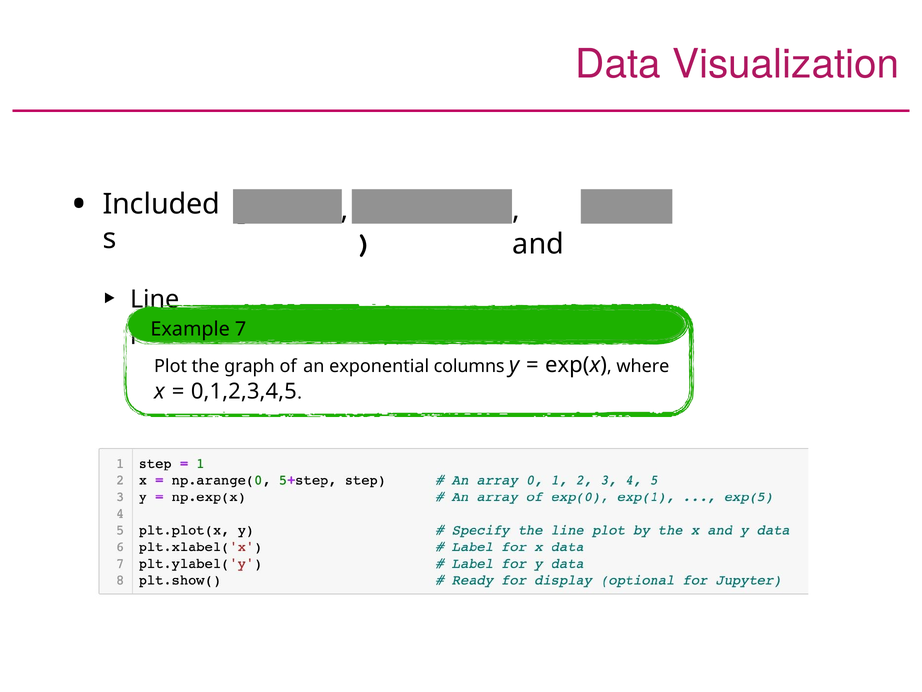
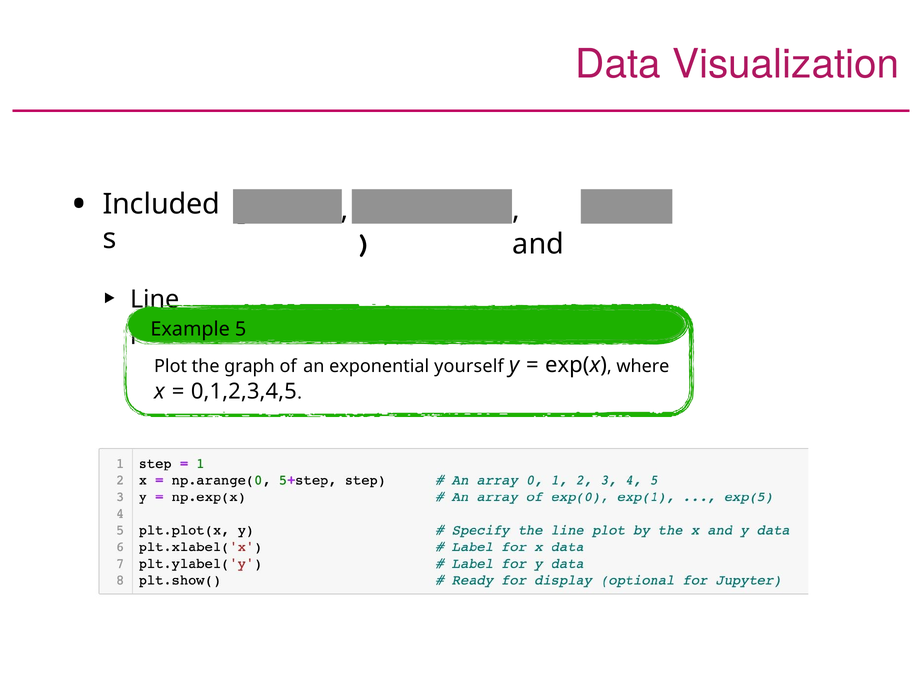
7: 7 -> 5
columns: columns -> yourself
